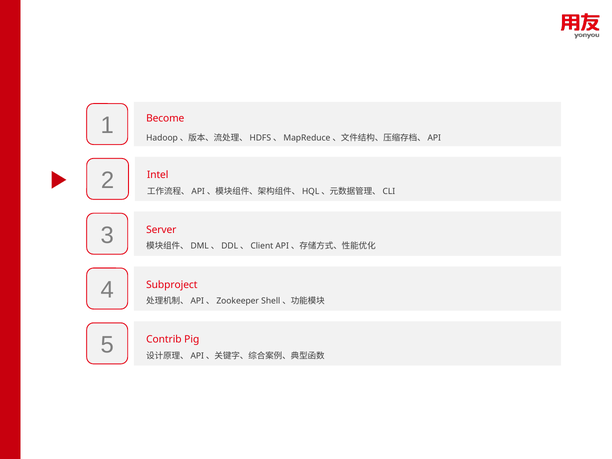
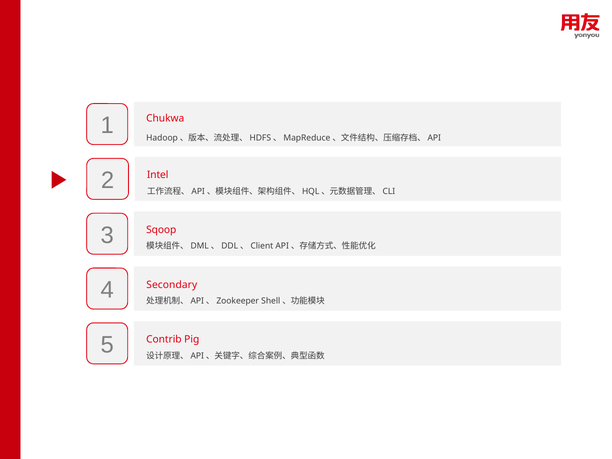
Become: Become -> Chukwa
Server: Server -> Sqoop
Subproject: Subproject -> Secondary
